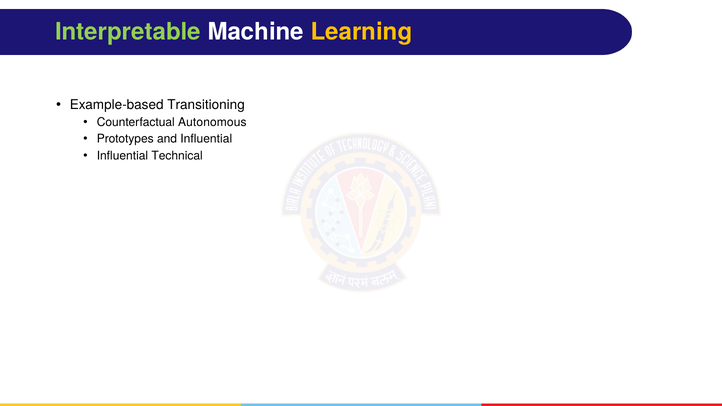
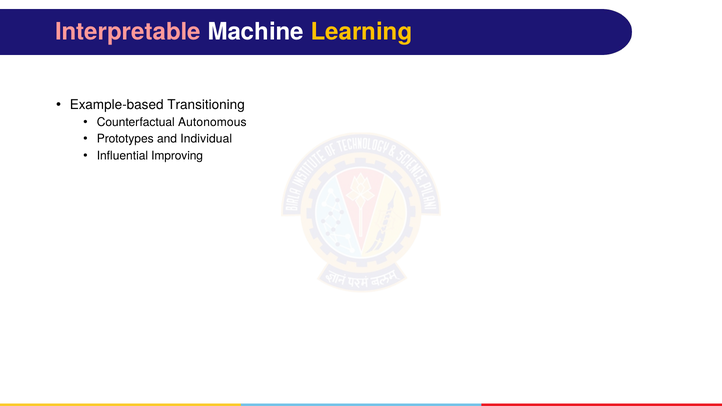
Interpretable colour: light green -> pink
and Influential: Influential -> Individual
Technical: Technical -> Improving
